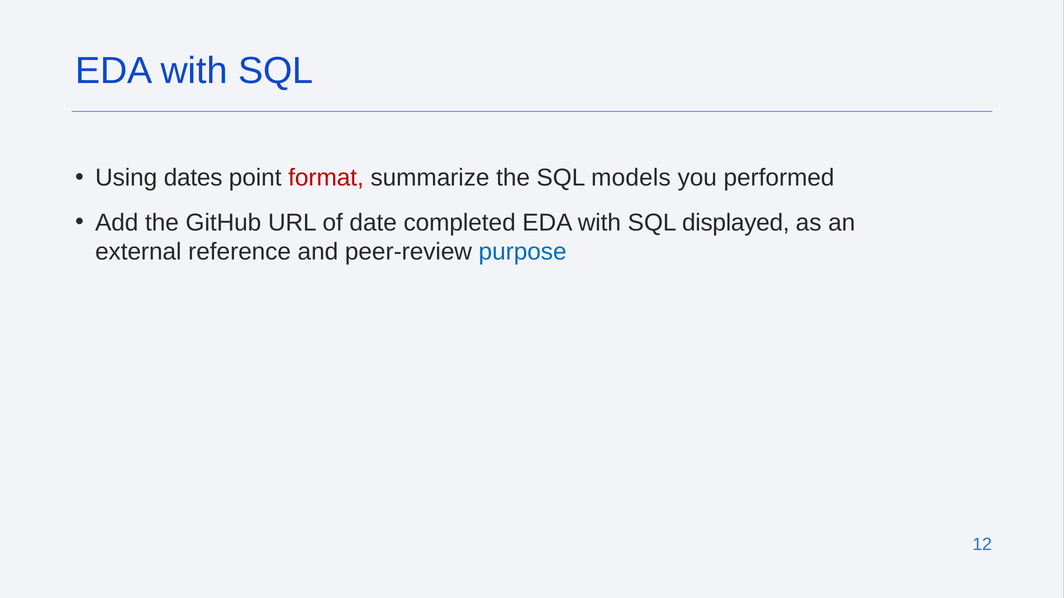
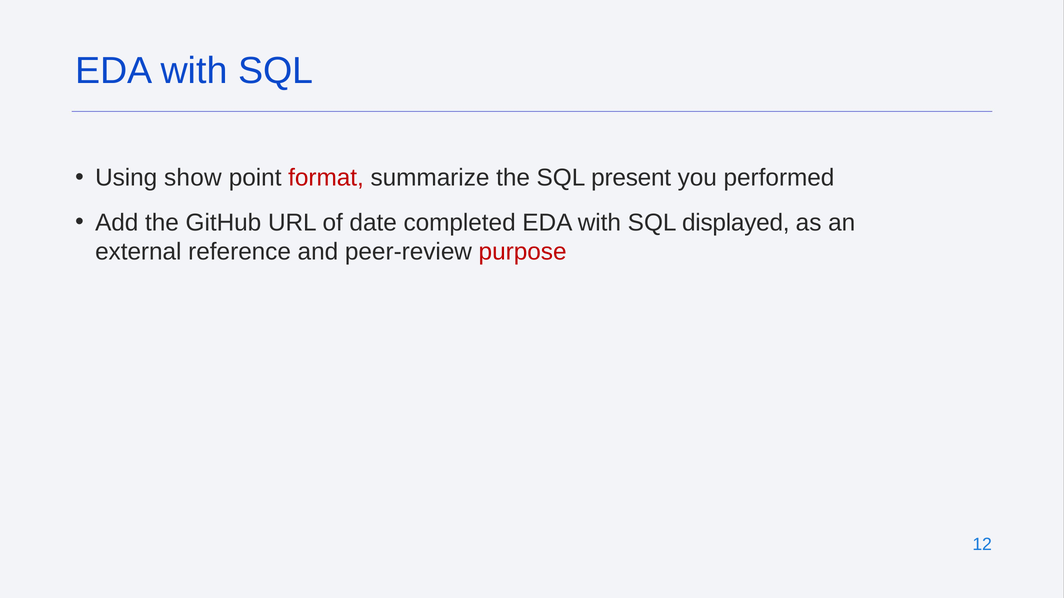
dates: dates -> show
models: models -> present
purpose colour: blue -> red
